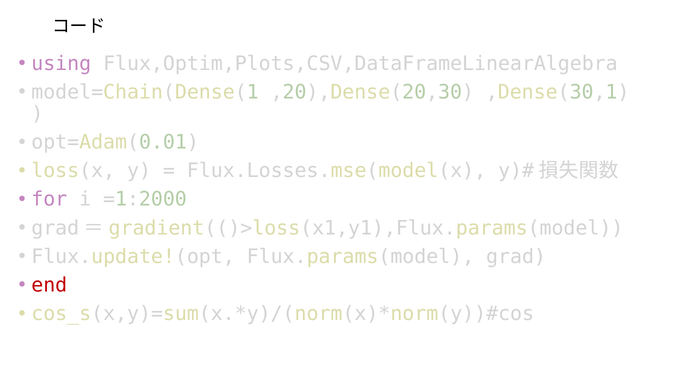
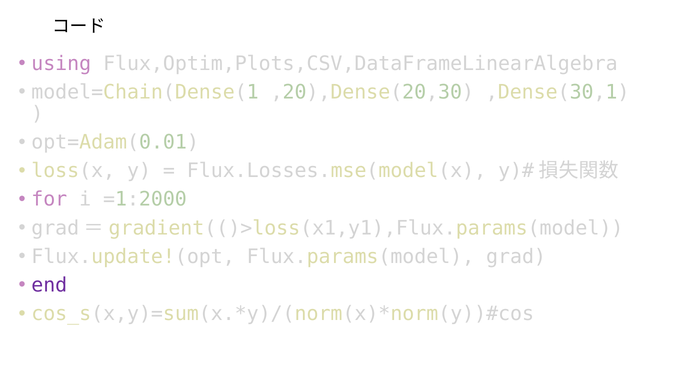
end colour: red -> purple
